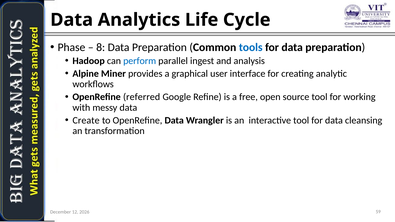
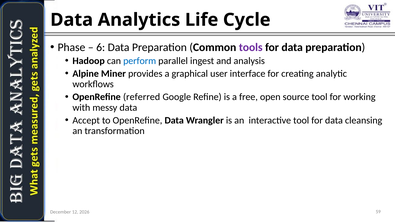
8: 8 -> 6
tools colour: blue -> purple
Create: Create -> Accept
